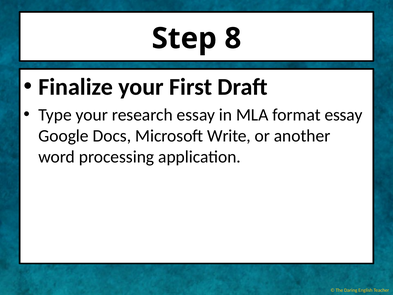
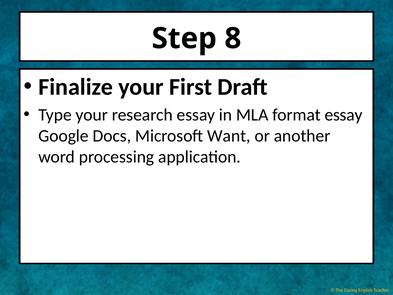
Write: Write -> Want
